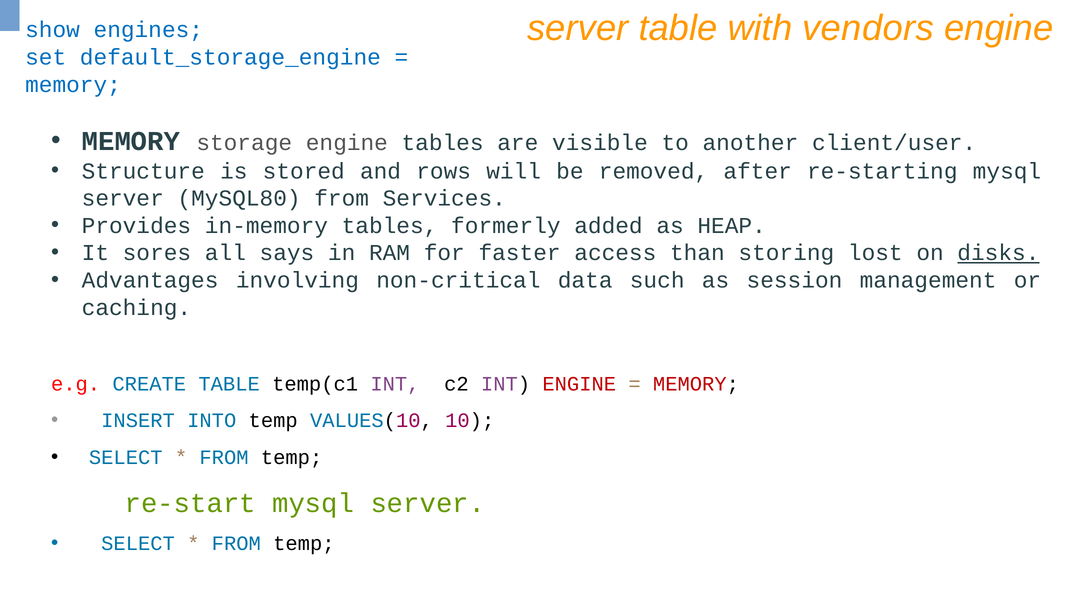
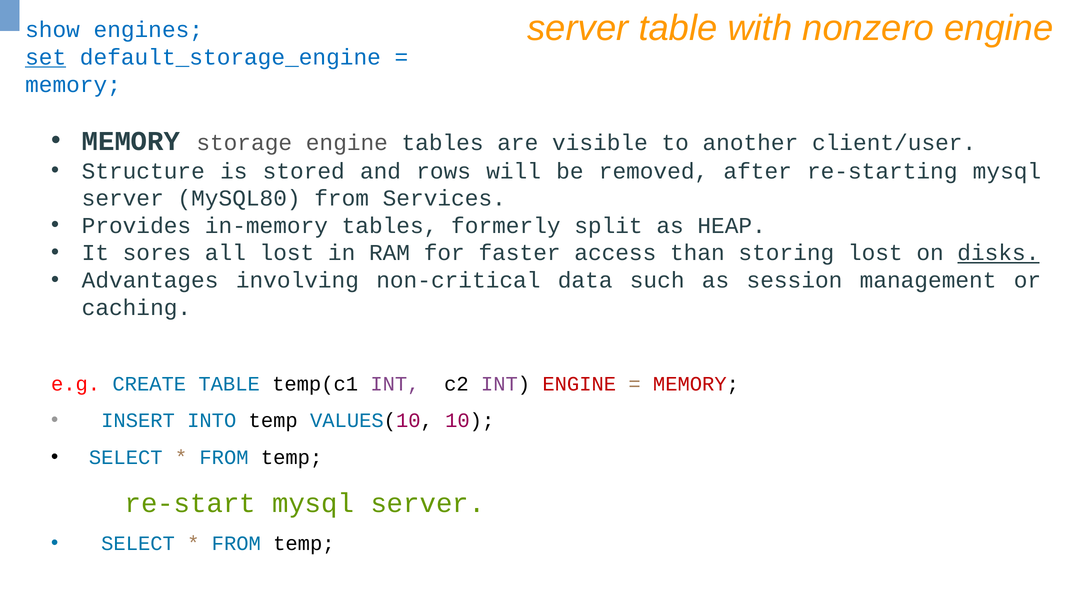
vendors: vendors -> nonzero
set underline: none -> present
added: added -> split
all says: says -> lost
